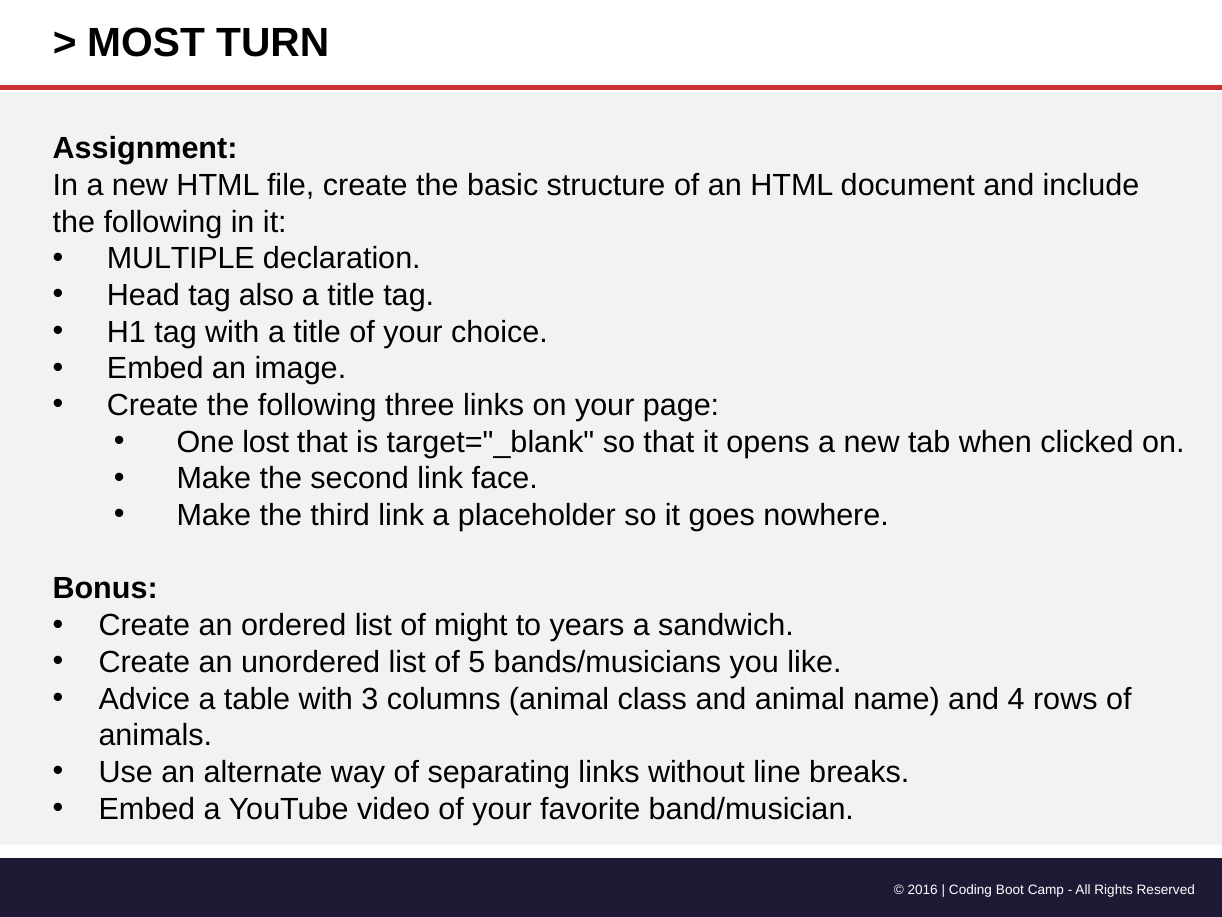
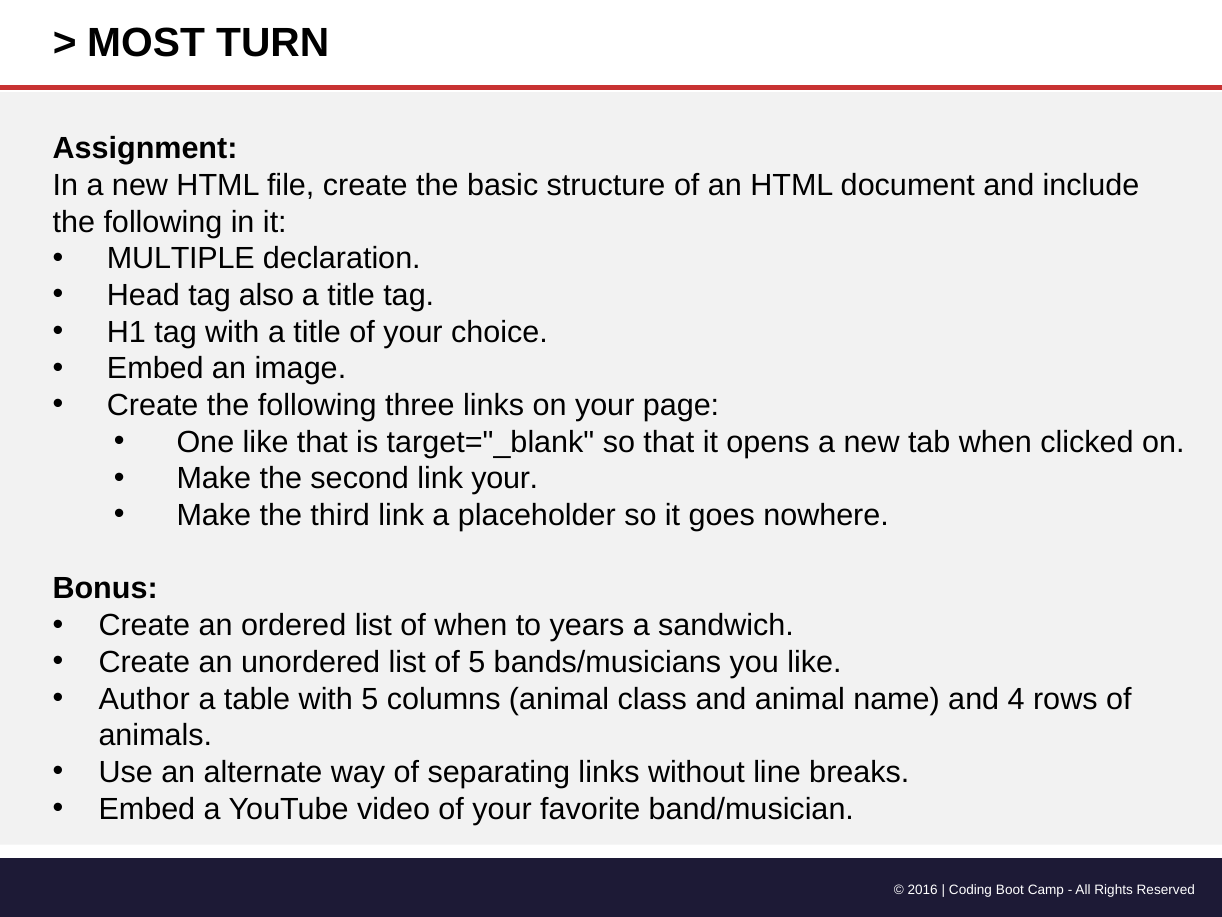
One lost: lost -> like
link face: face -> your
of might: might -> when
Advice: Advice -> Author
with 3: 3 -> 5
